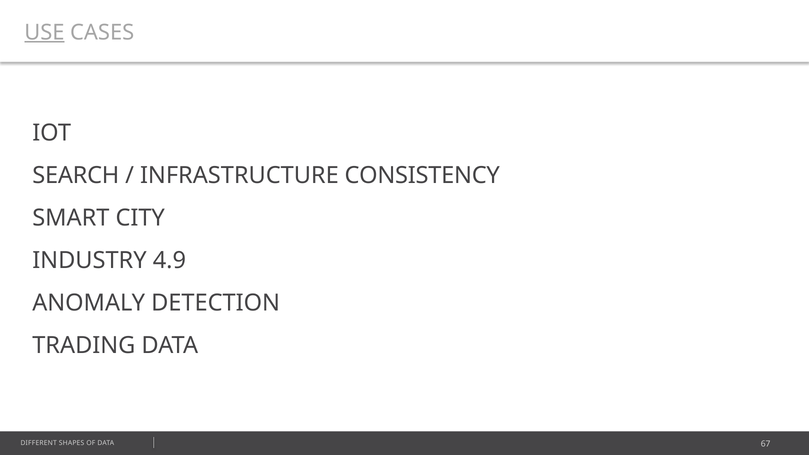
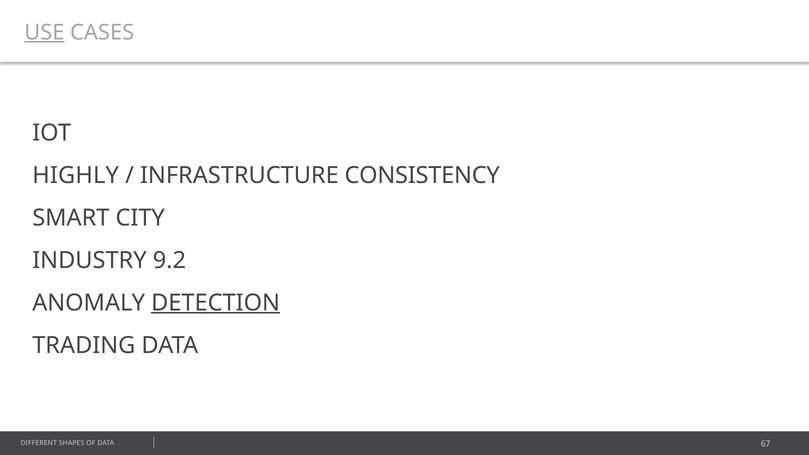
SEARCH: SEARCH -> HIGHLY
4.9: 4.9 -> 9.2
DETECTION underline: none -> present
